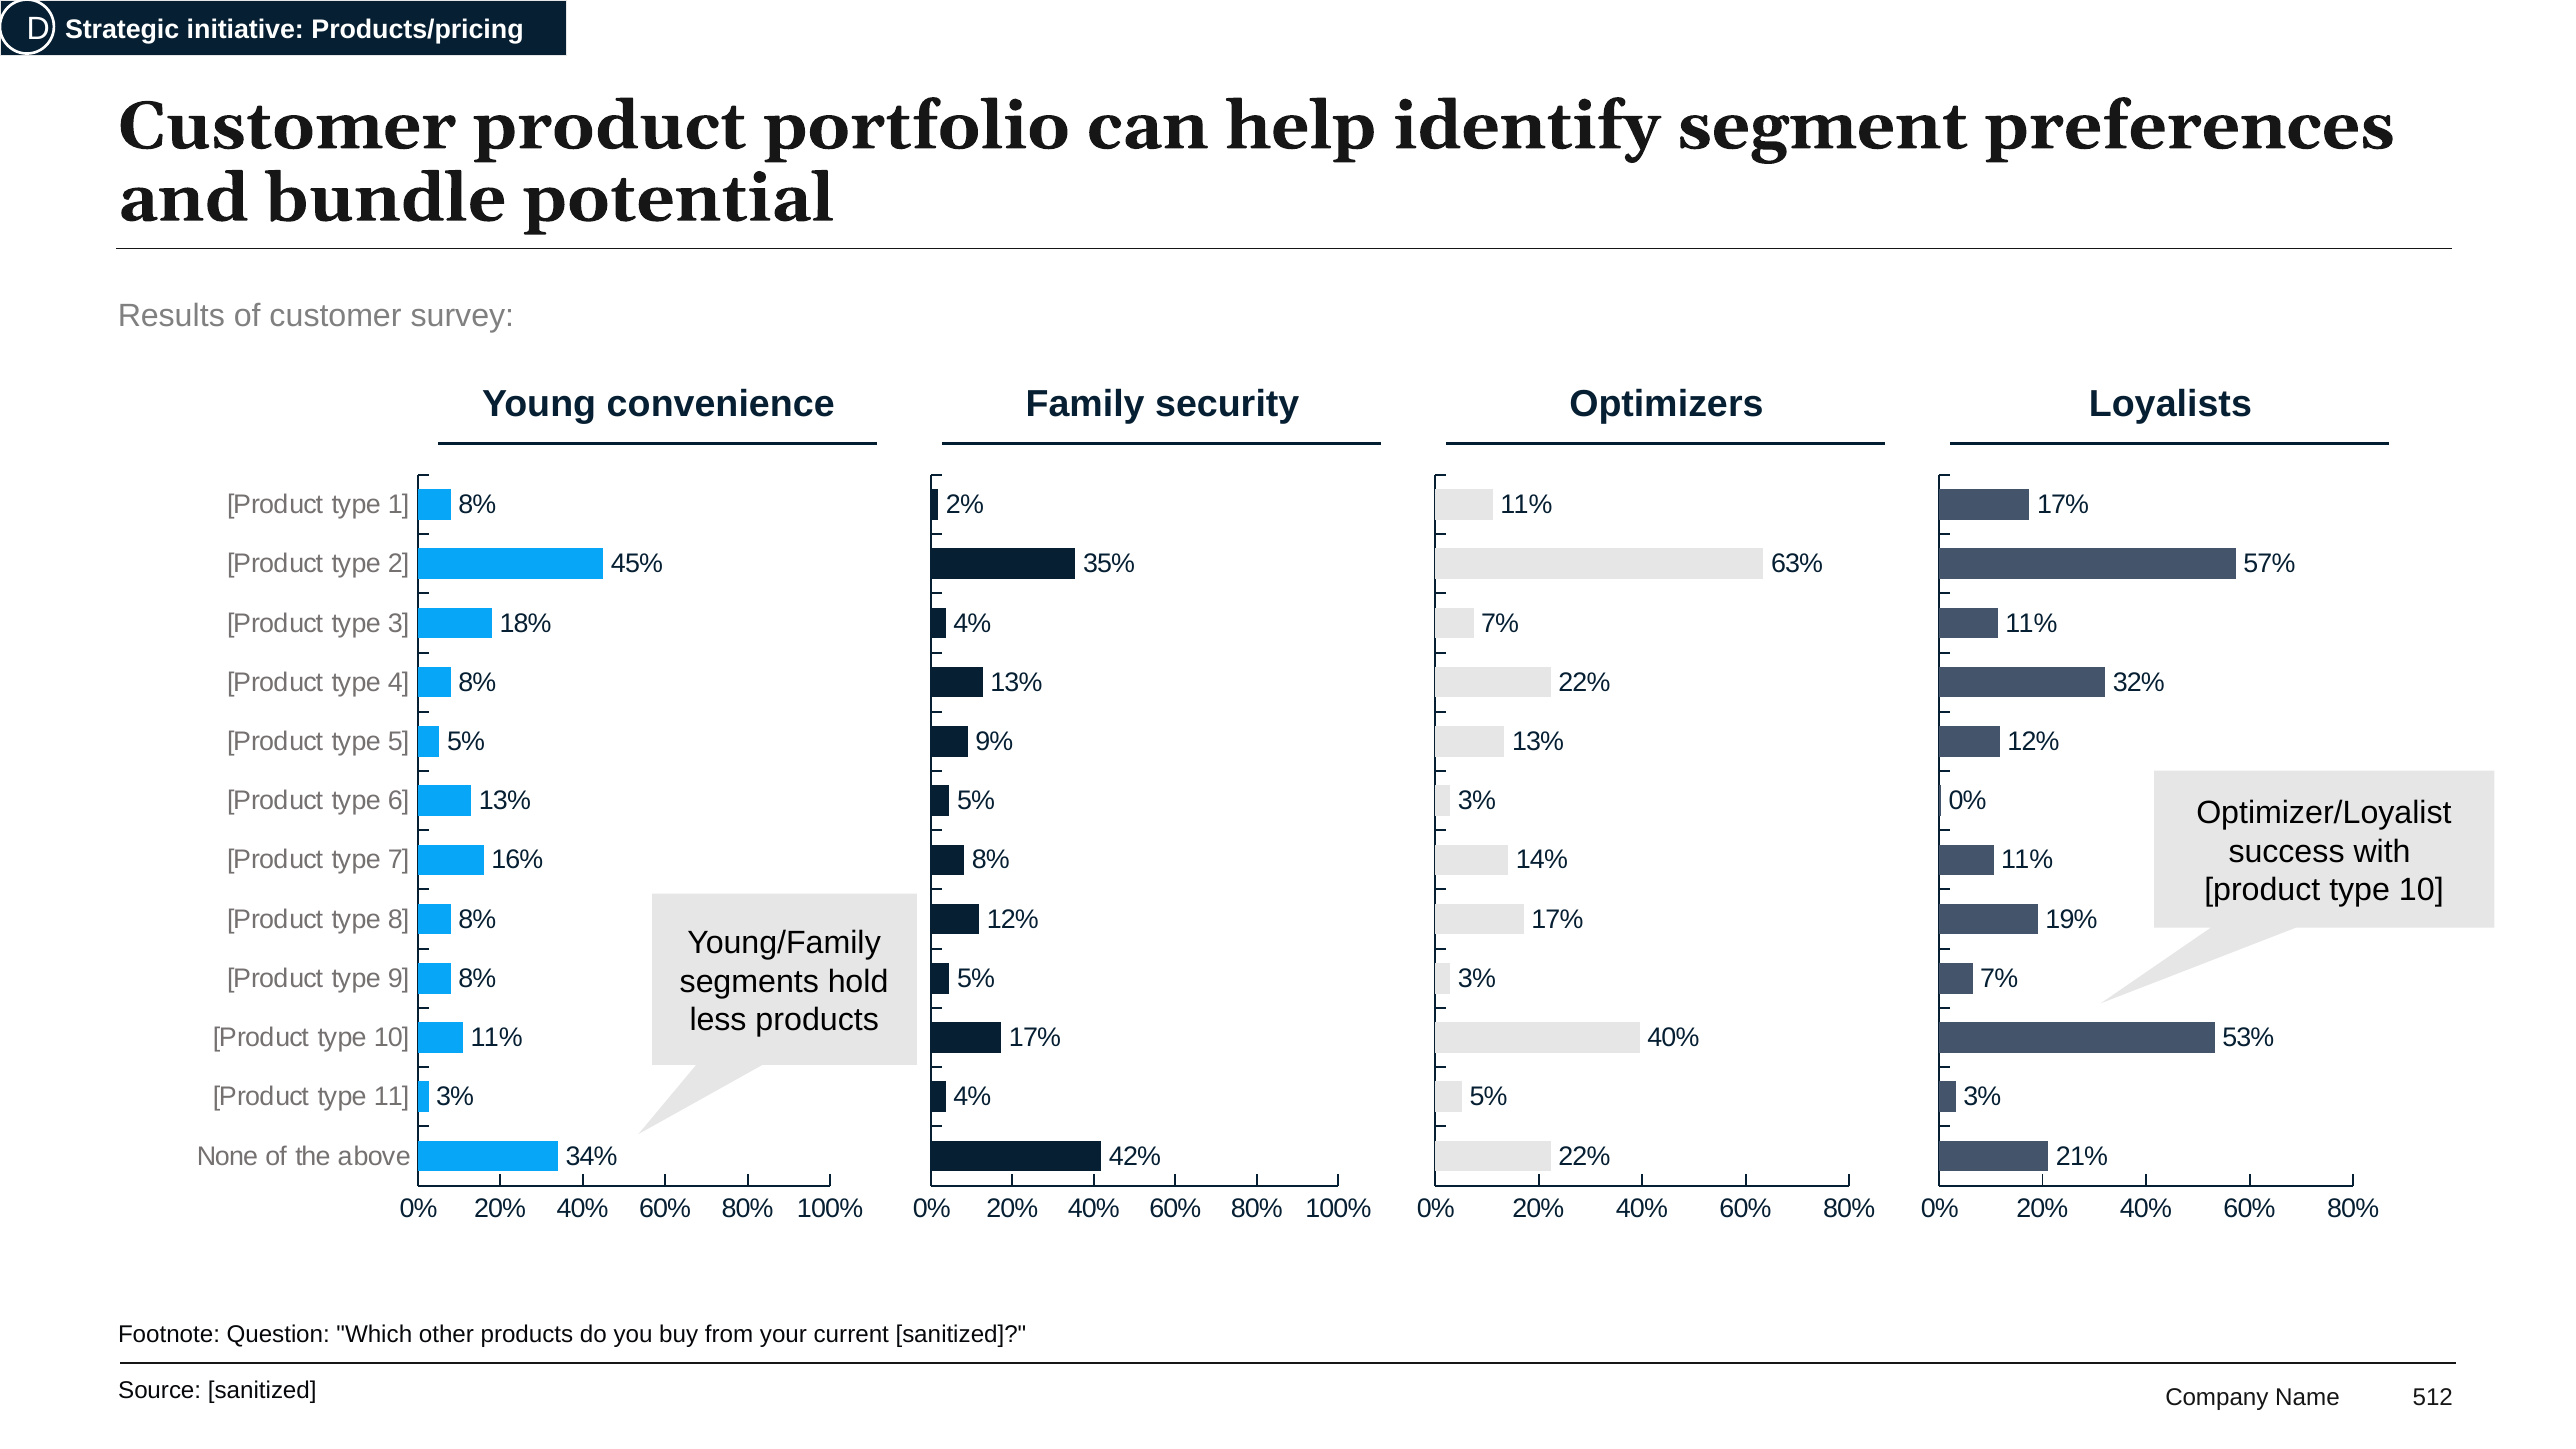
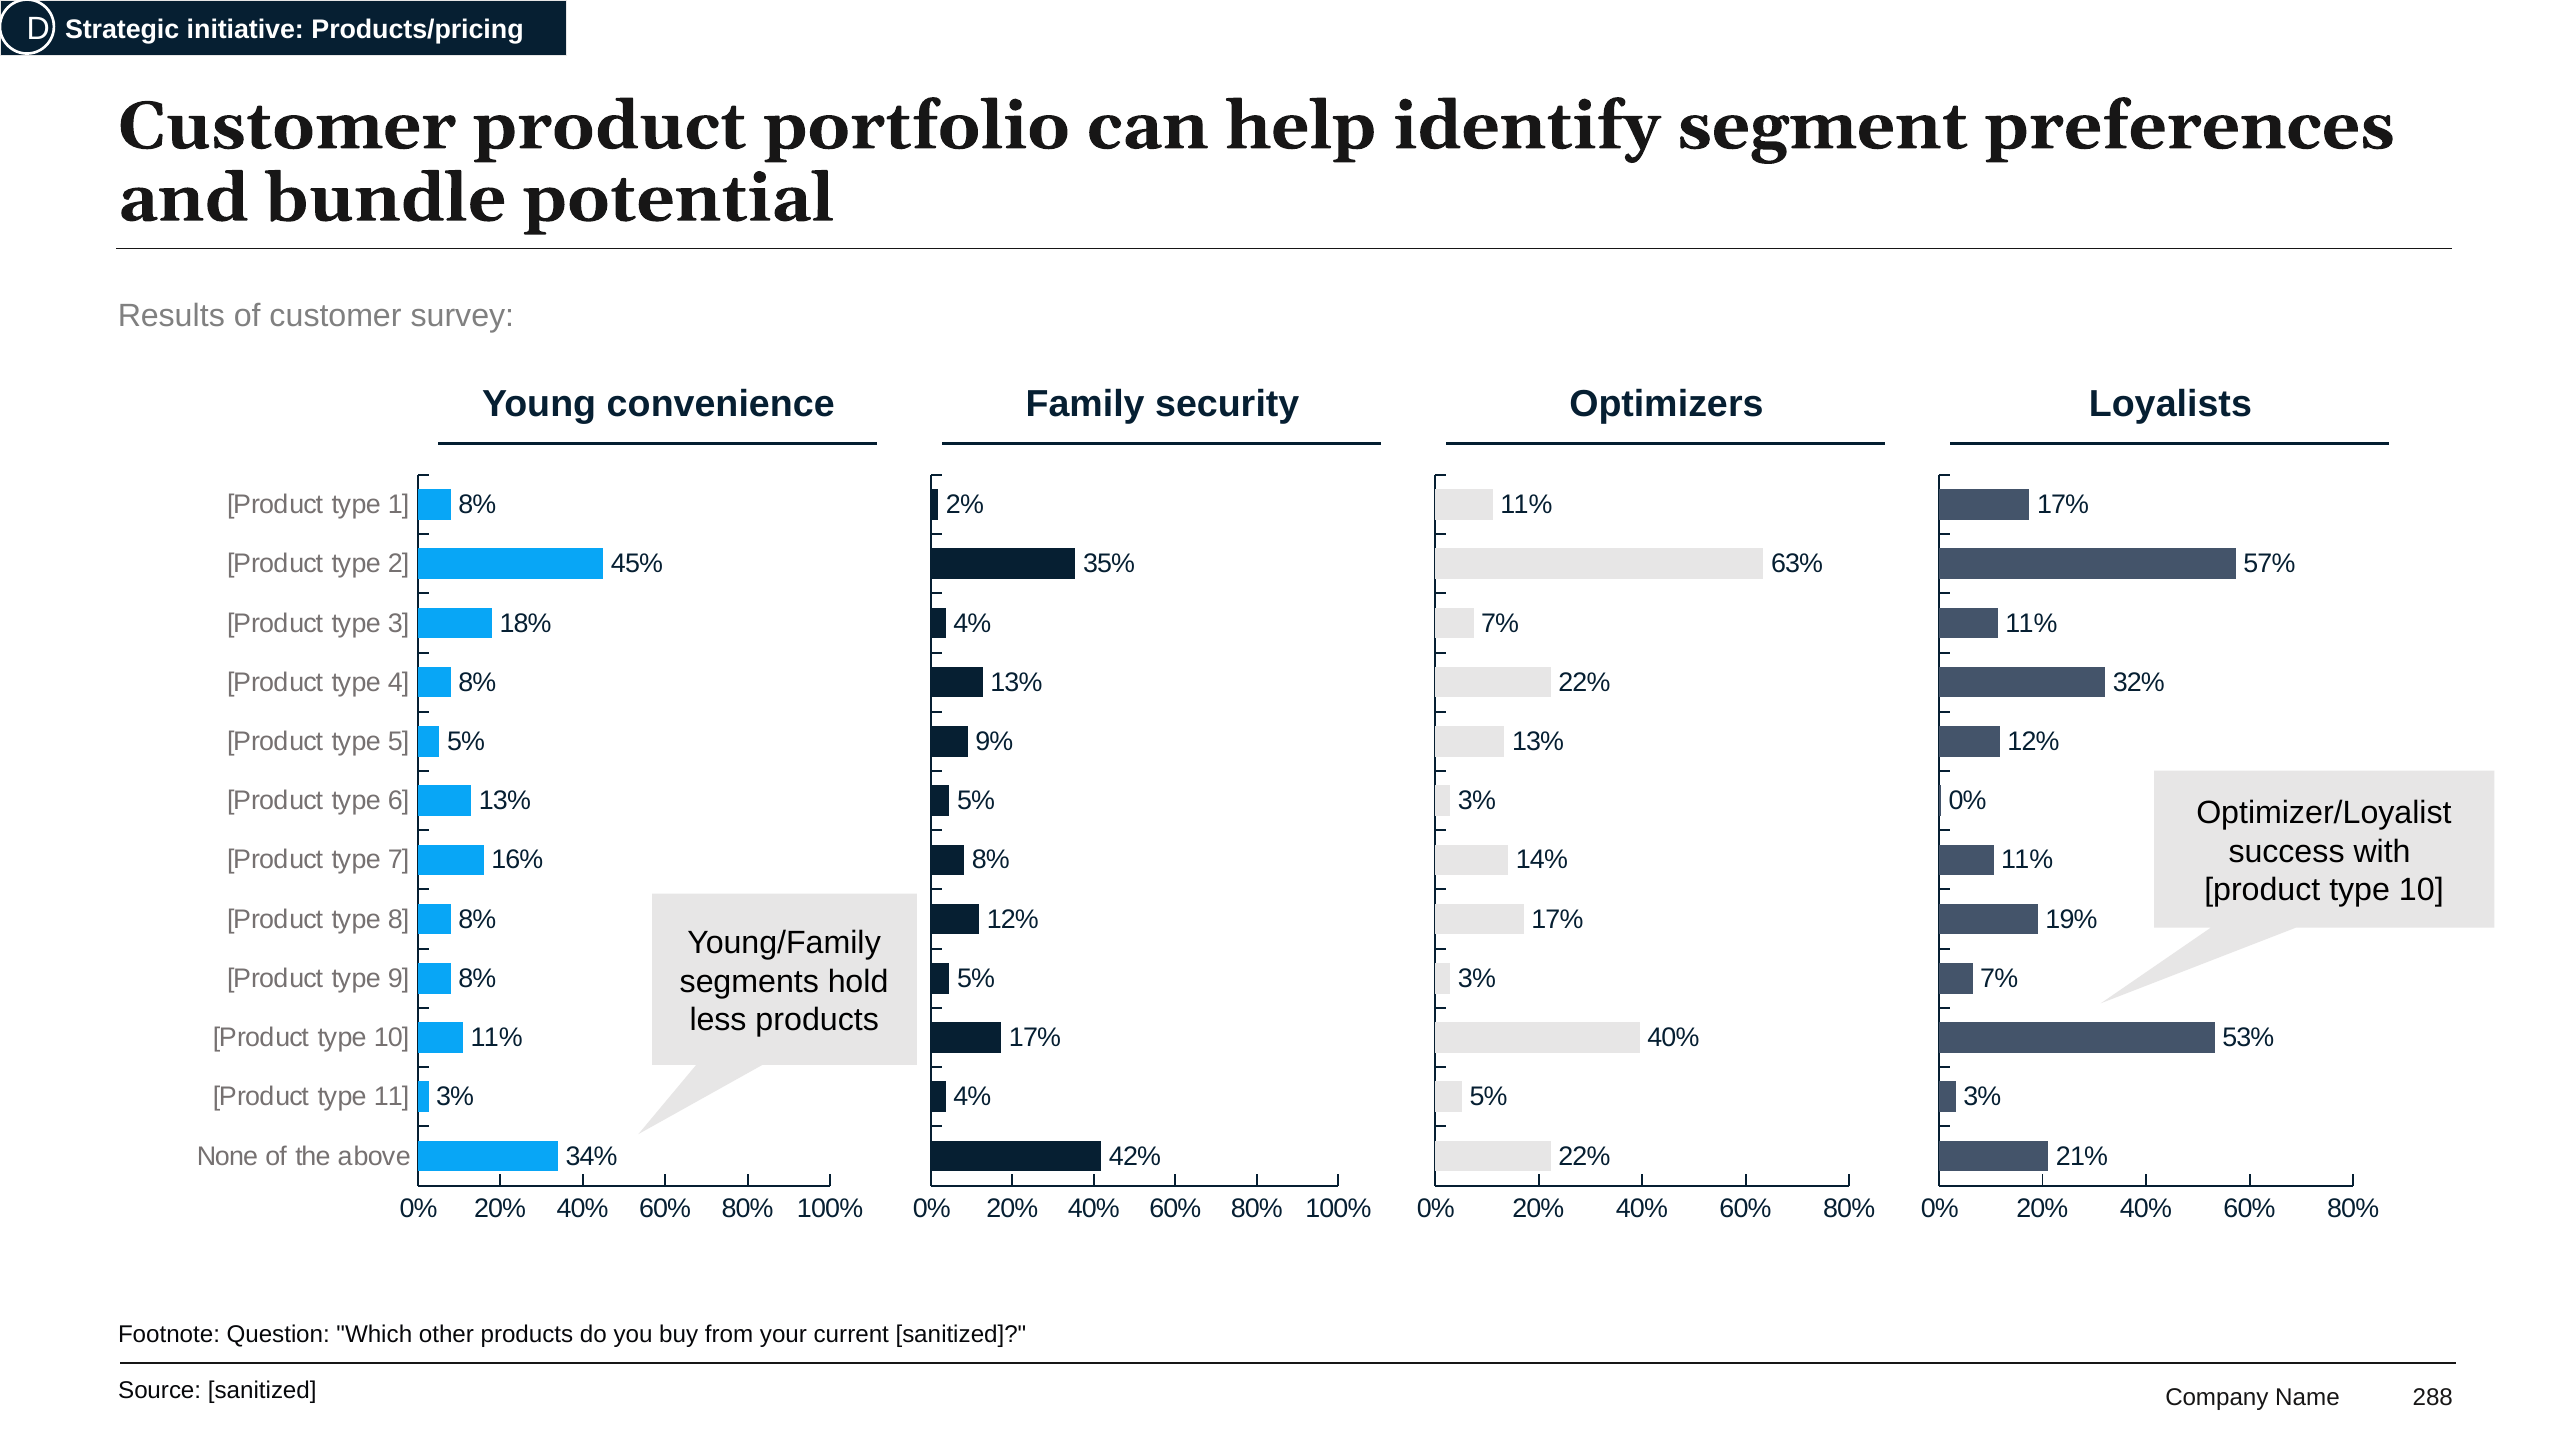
512: 512 -> 288
